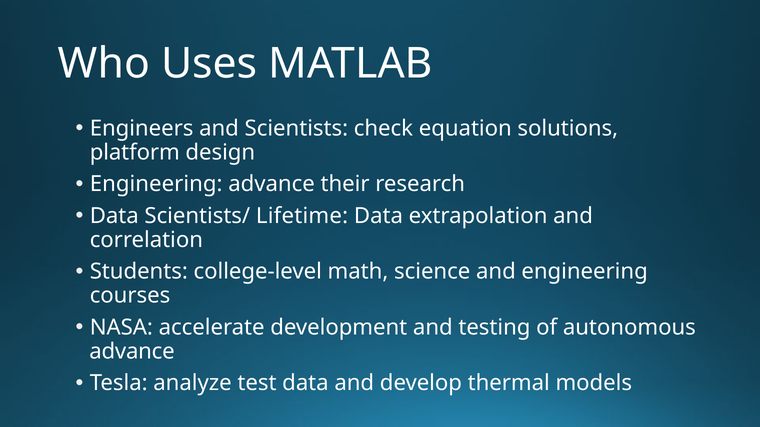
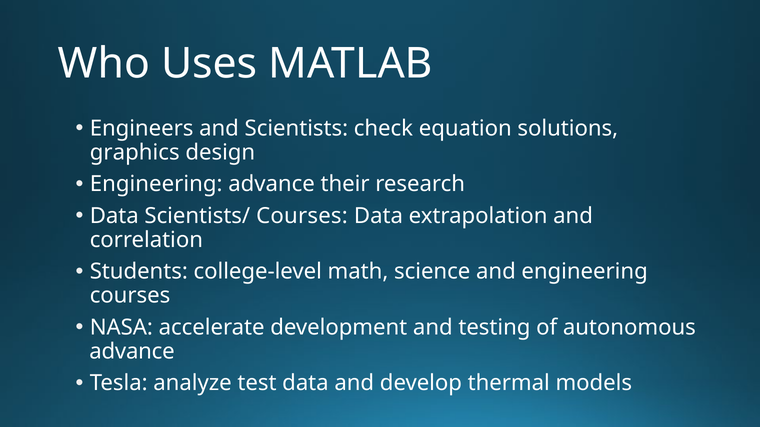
platform: platform -> graphics
Scientists/ Lifetime: Lifetime -> Courses
